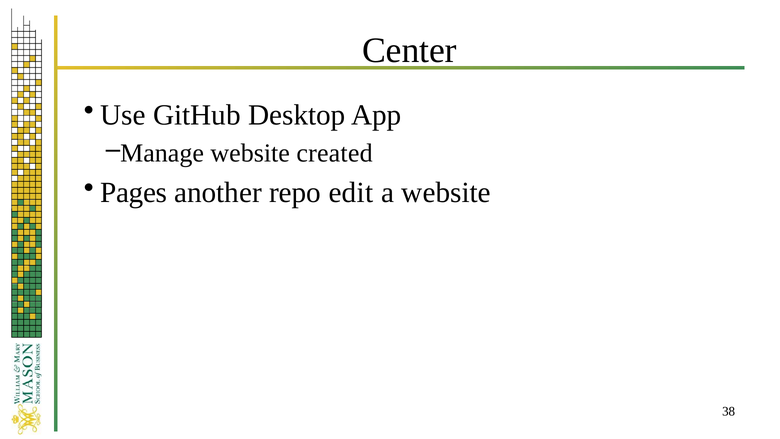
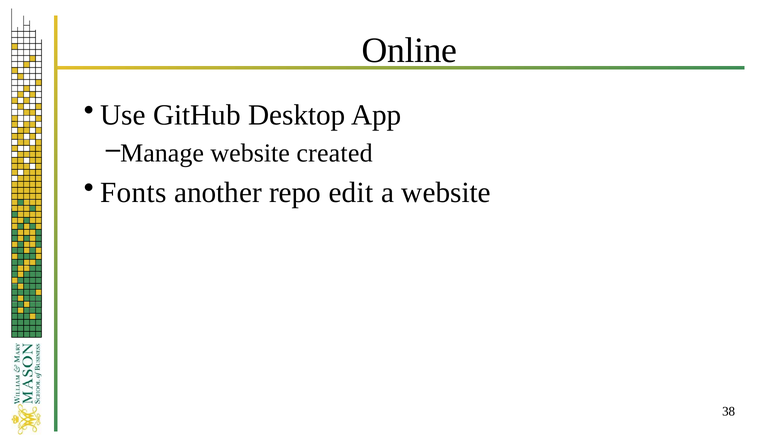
Center: Center -> Online
Pages: Pages -> Fonts
